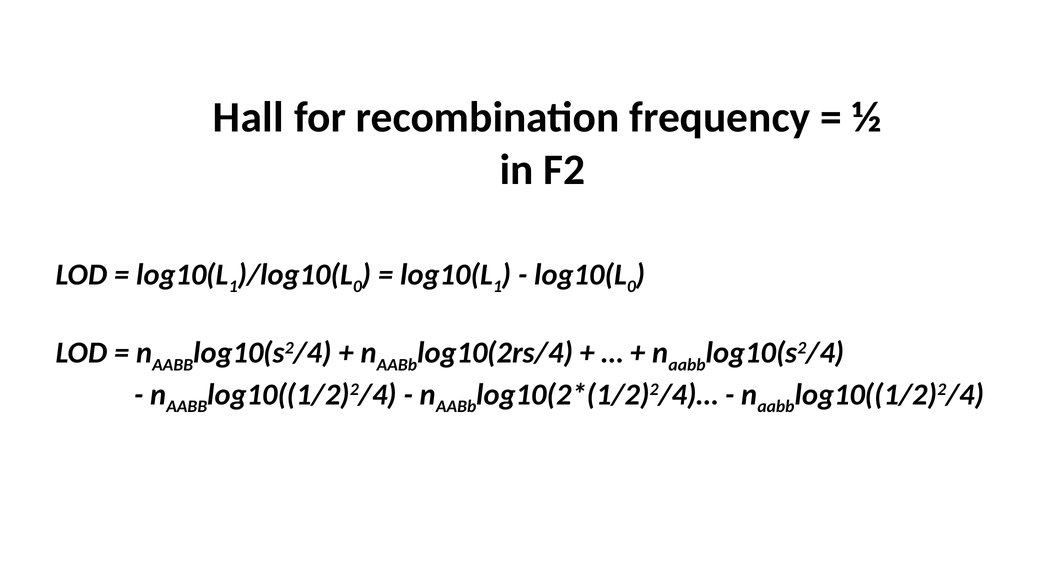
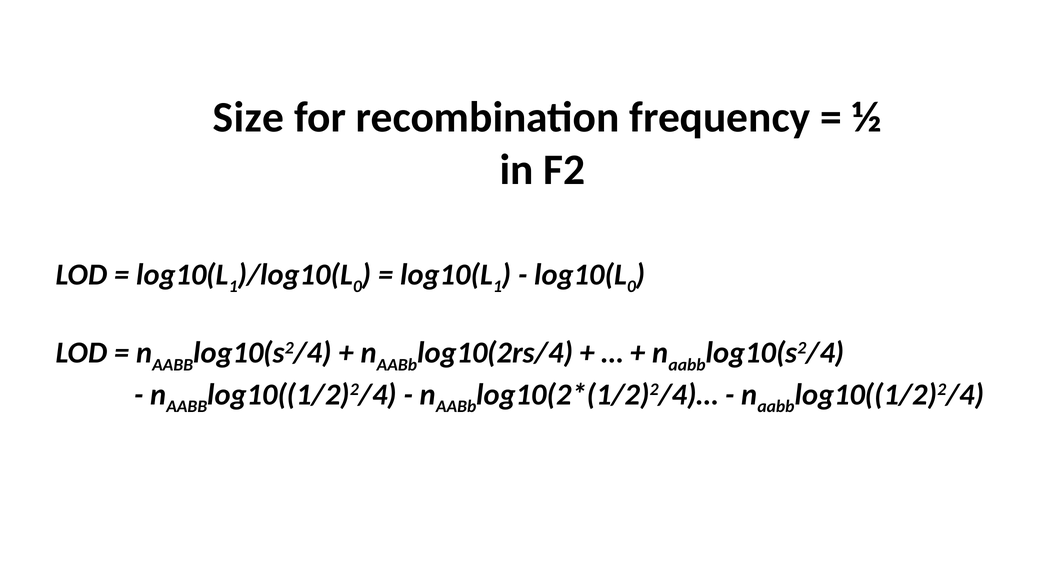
Hall: Hall -> Size
